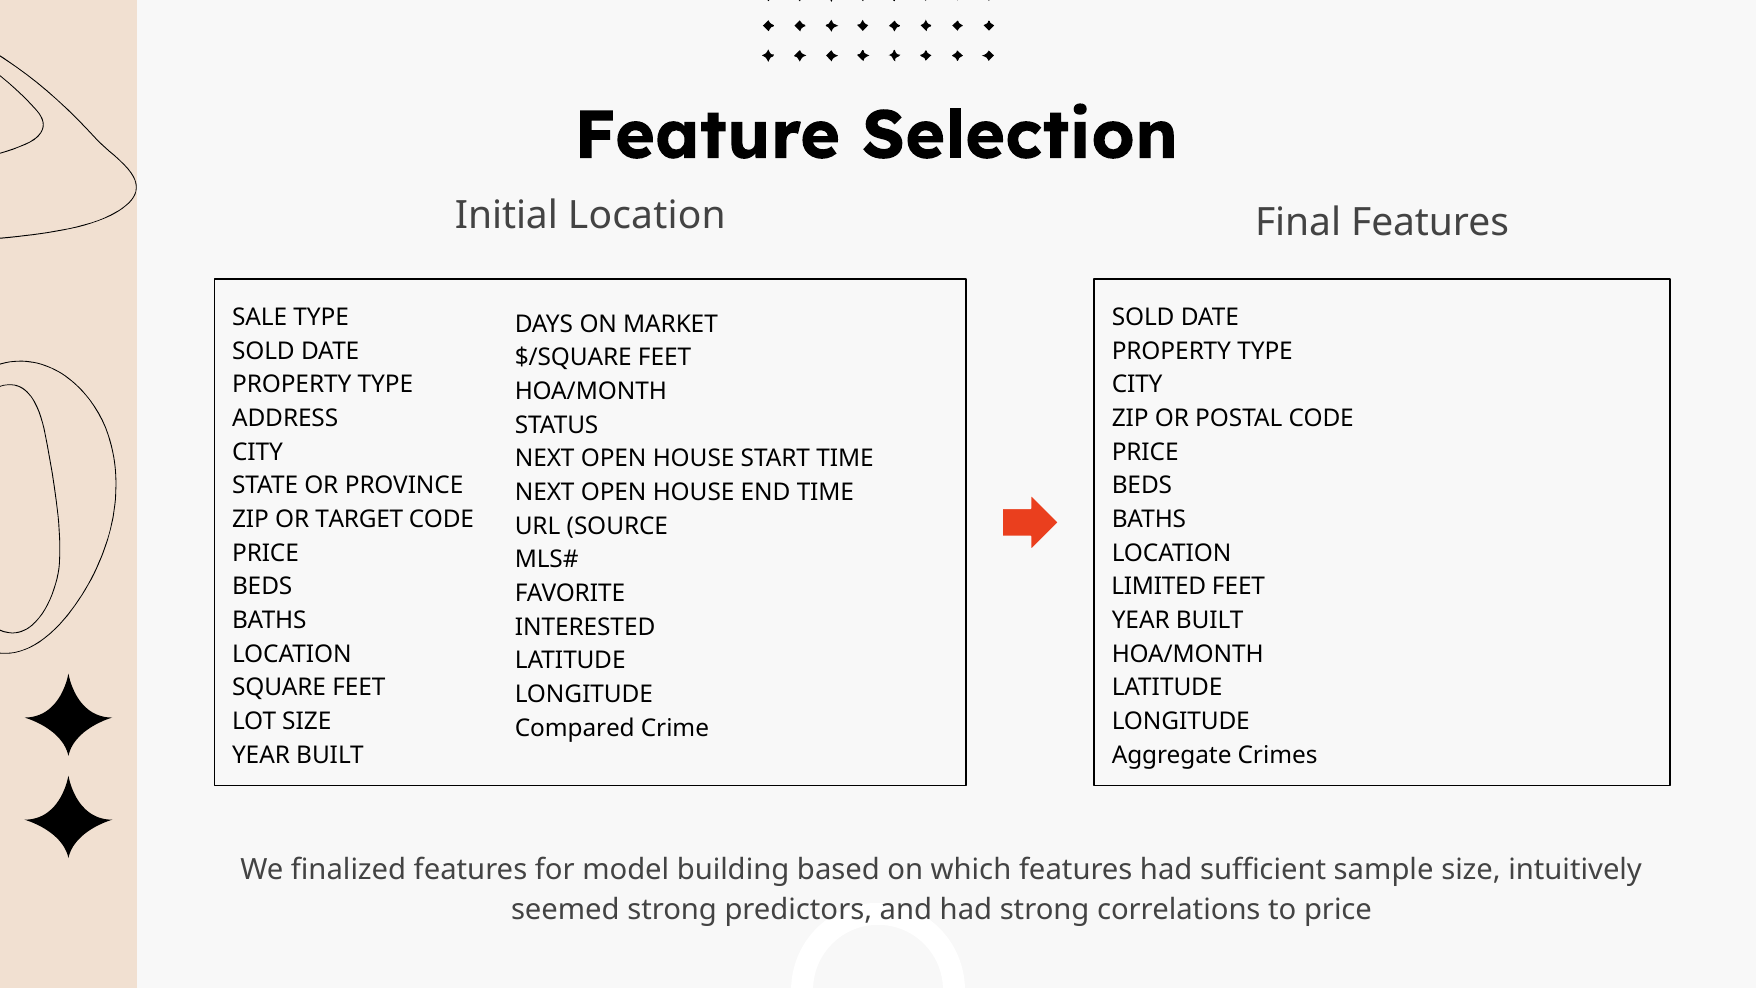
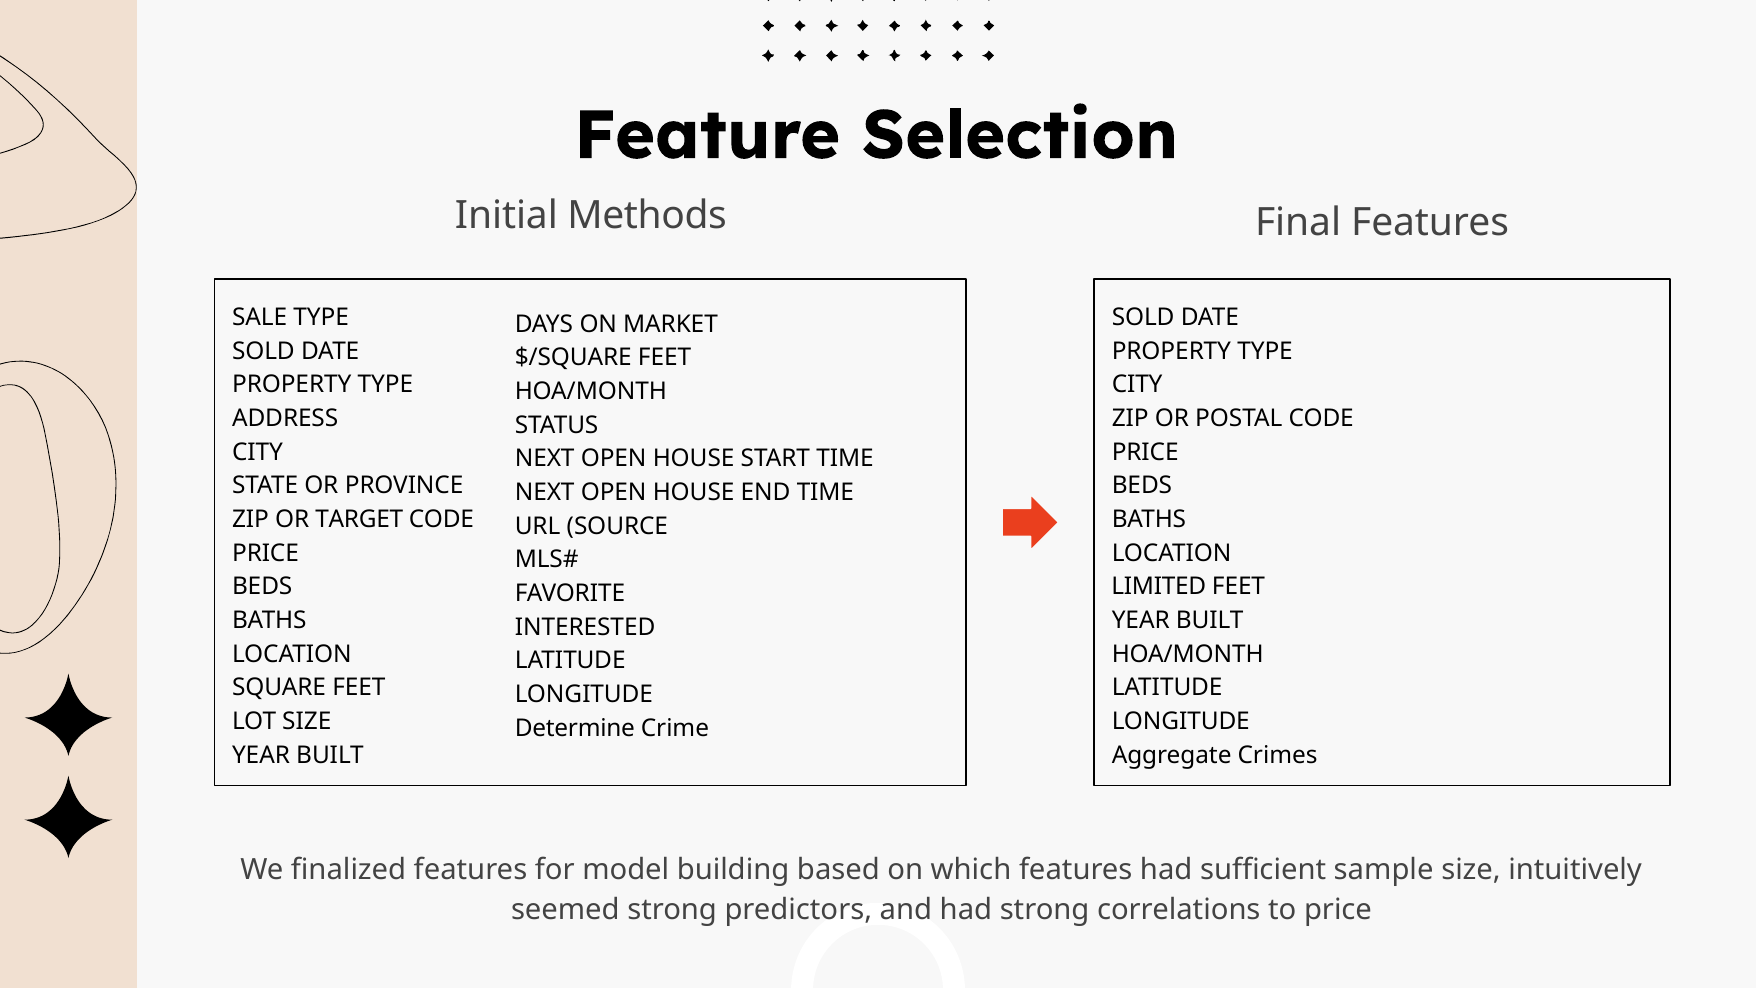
Initial Location: Location -> Methods
Compared: Compared -> Determine
